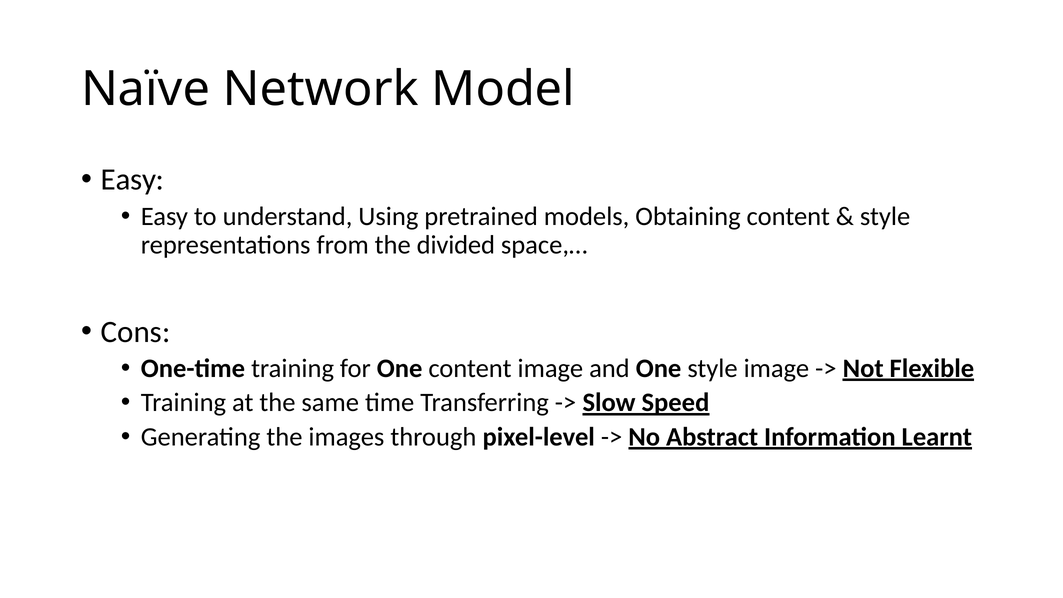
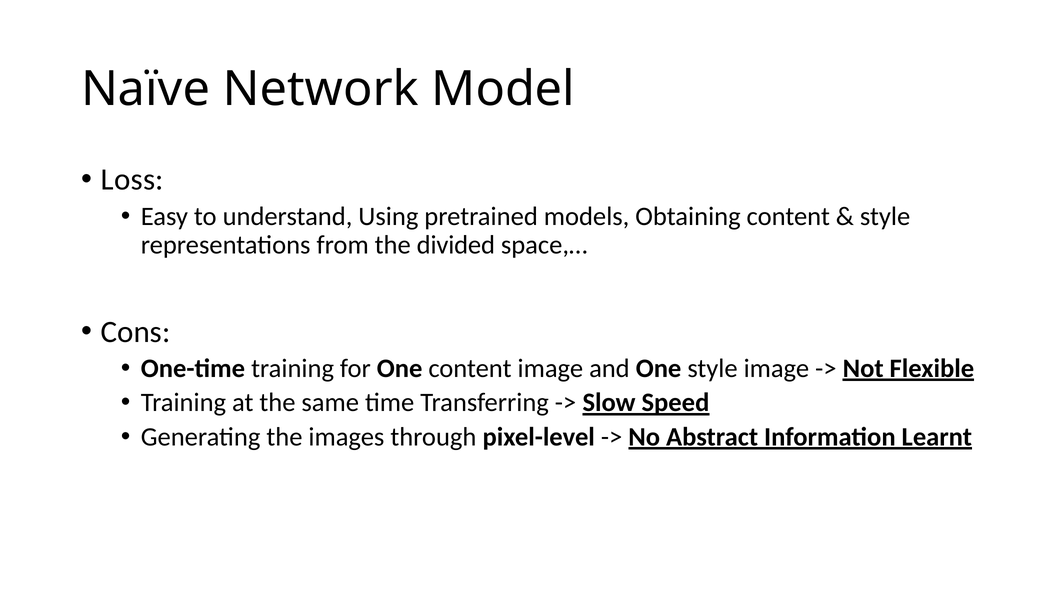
Easy at (133, 180): Easy -> Loss
